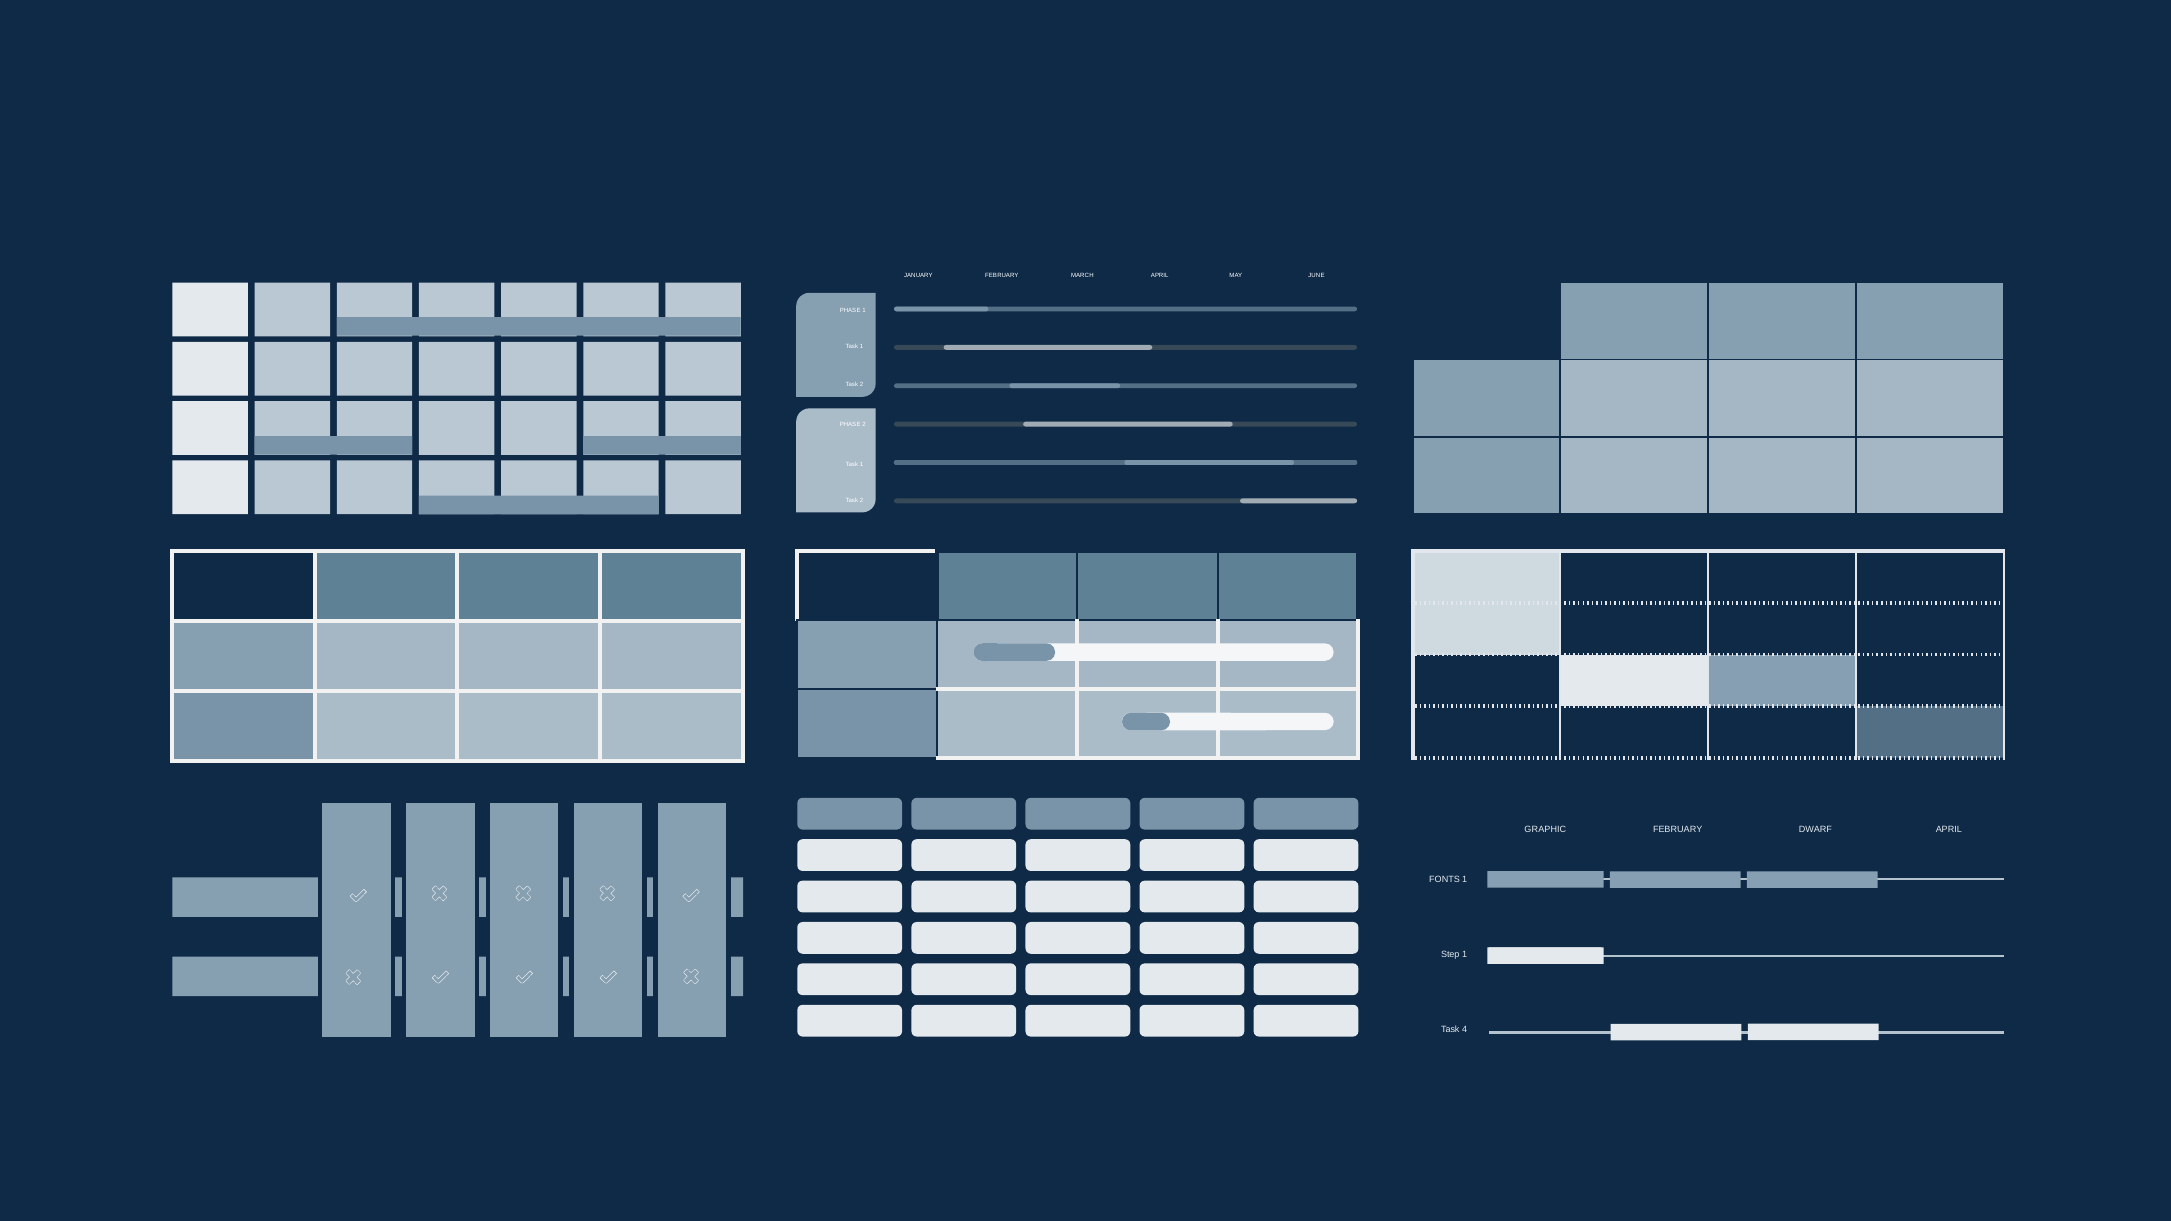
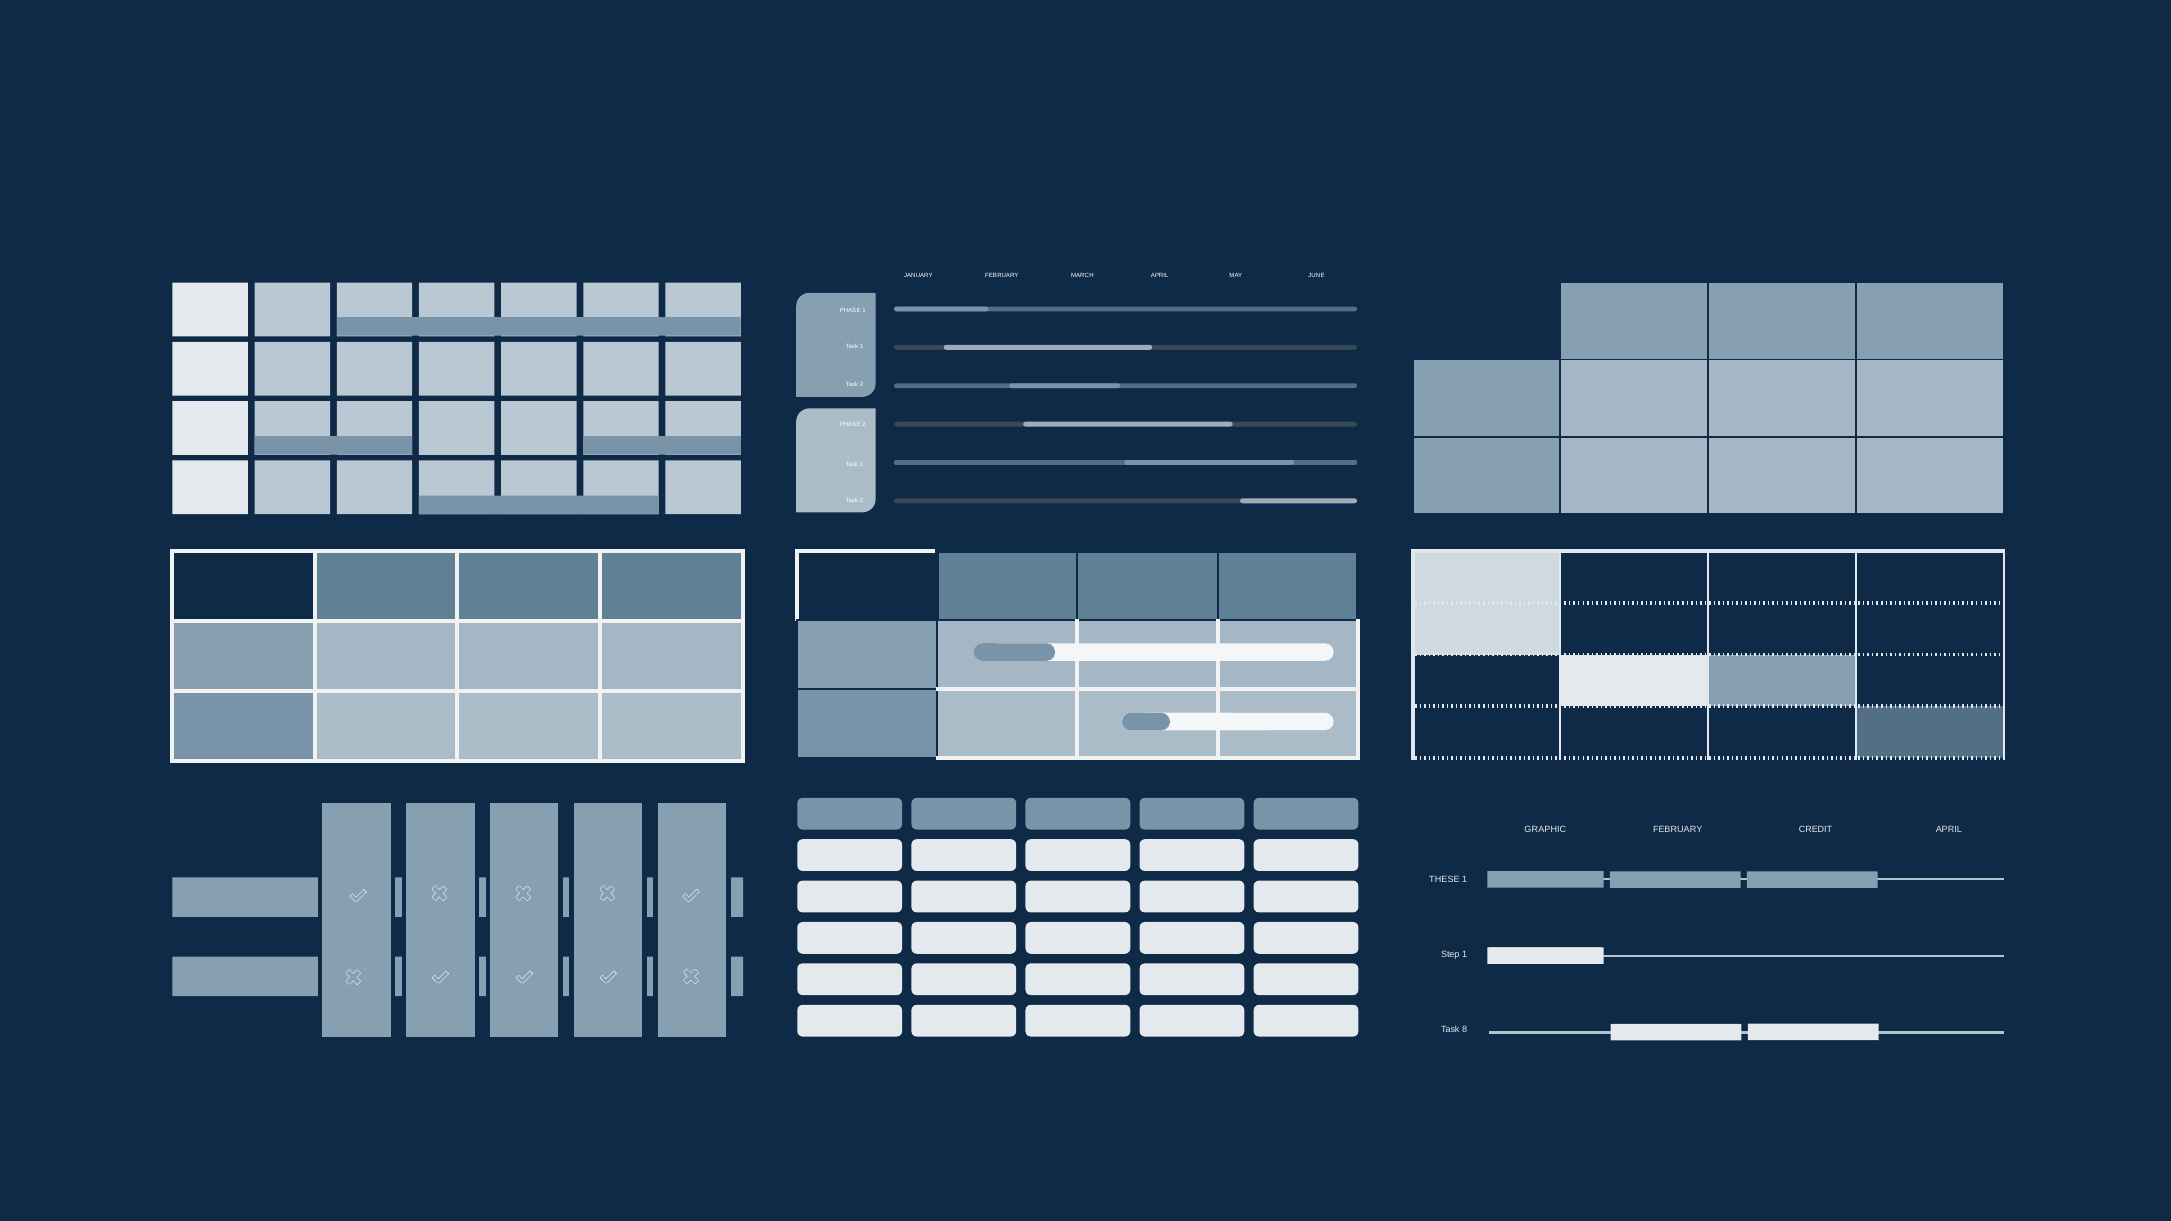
DWARF: DWARF -> CREDIT
FONTS: FONTS -> THESE
4: 4 -> 8
